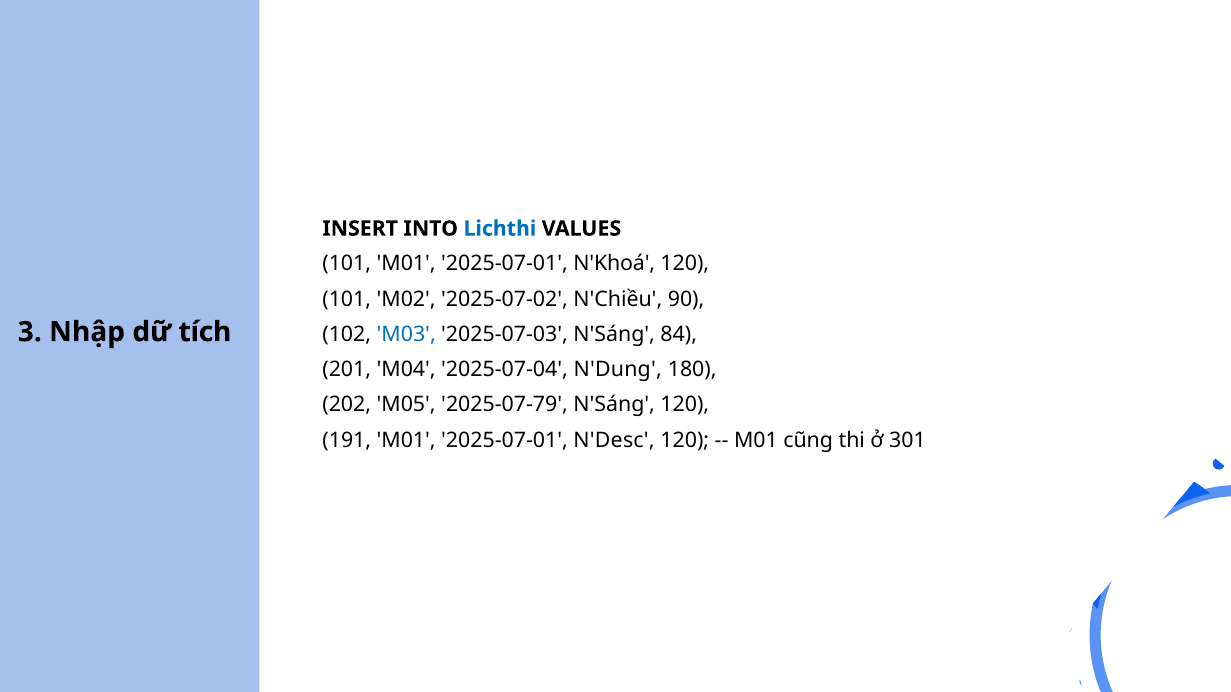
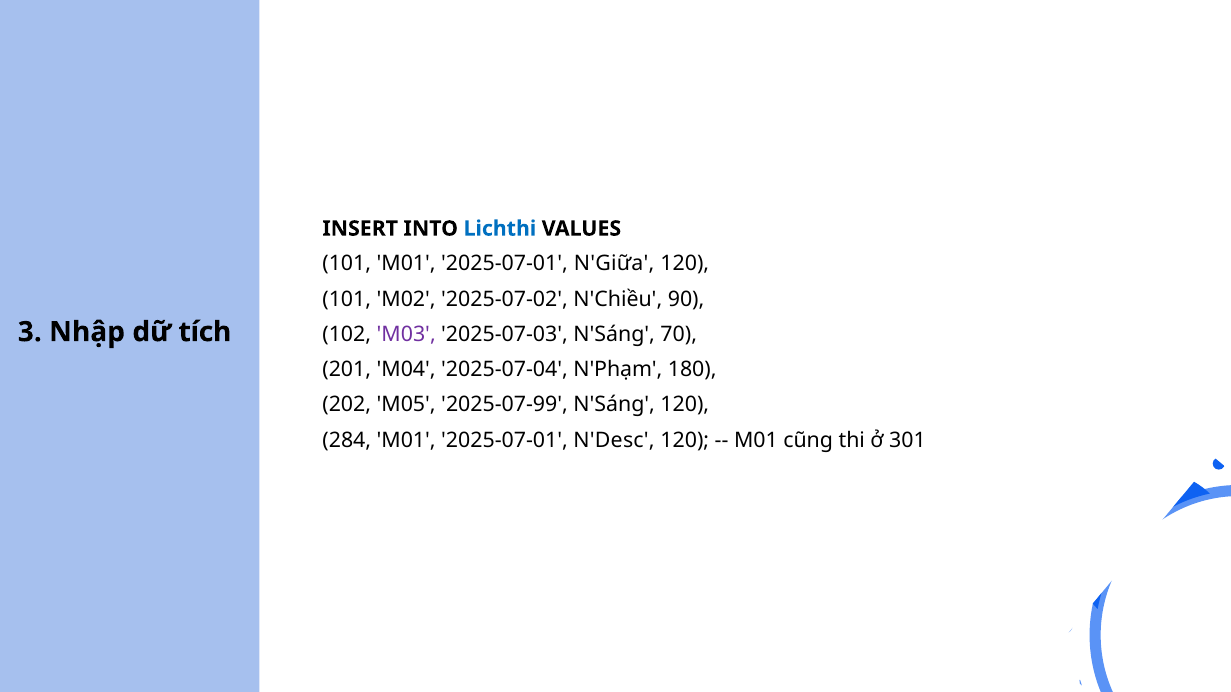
N'Khoá: N'Khoá -> N'Giữa
M03 colour: blue -> purple
84: 84 -> 70
N'Dung: N'Dung -> N'Phạm
2025-07-79: 2025-07-79 -> 2025-07-99
191: 191 -> 284
